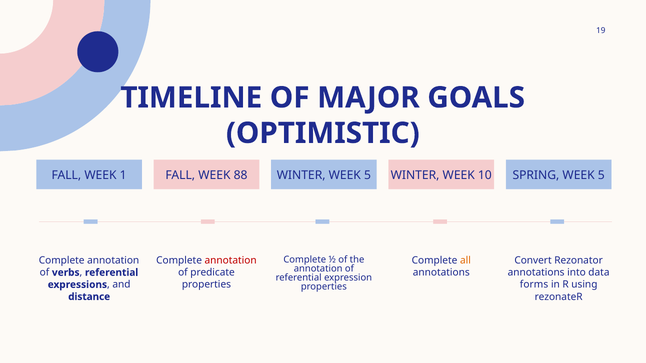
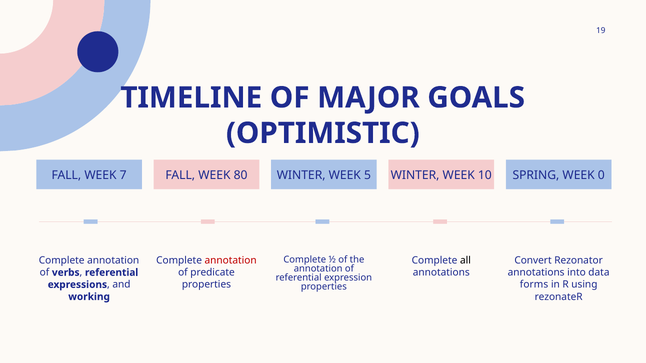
1: 1 -> 7
88: 88 -> 80
SPRING WEEK 5: 5 -> 0
all colour: orange -> black
distance: distance -> working
